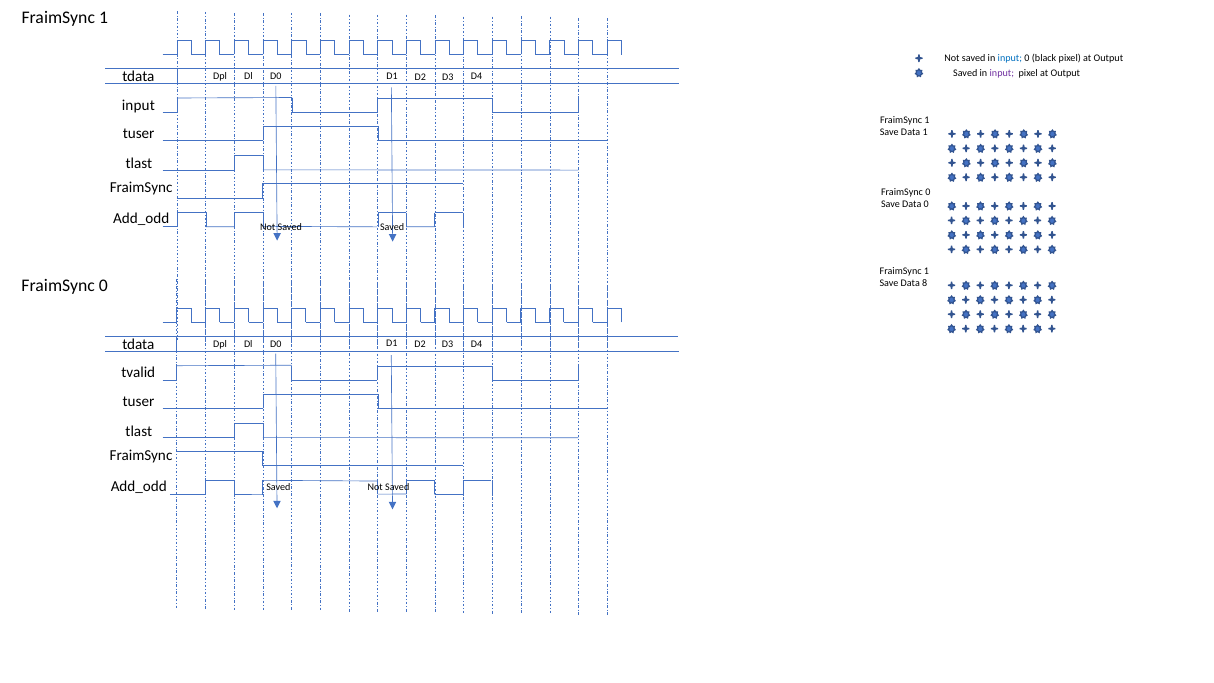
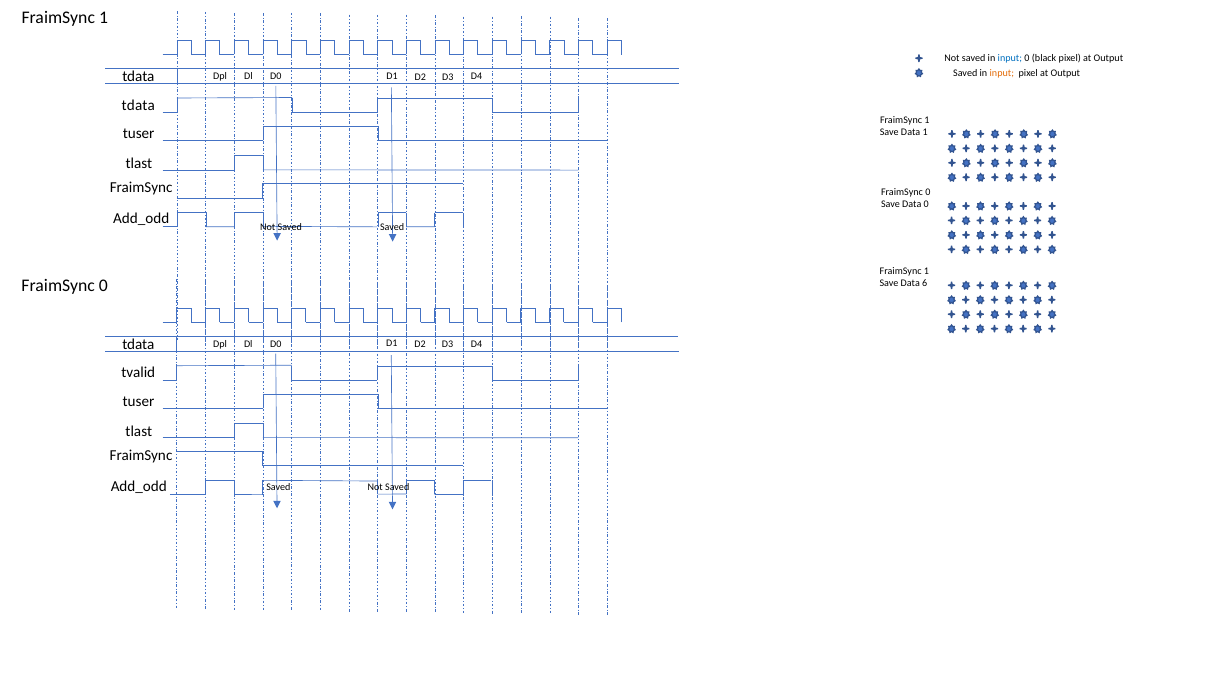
input at (1002, 73) colour: purple -> orange
input at (138, 105): input -> tdata
8: 8 -> 6
